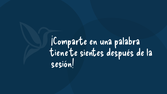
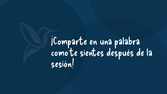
tiene: tiene -> como
